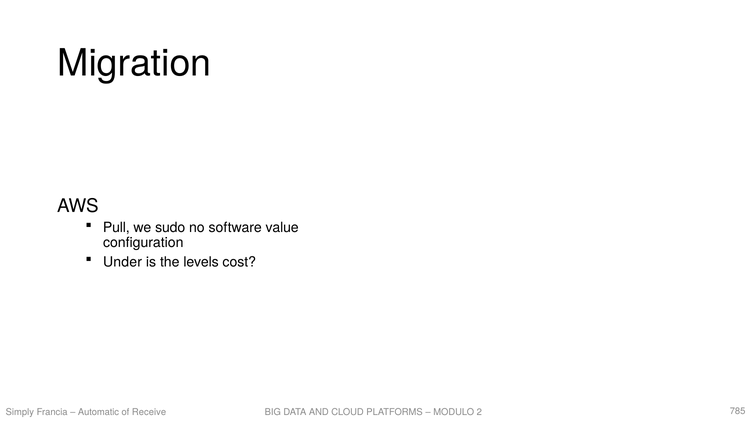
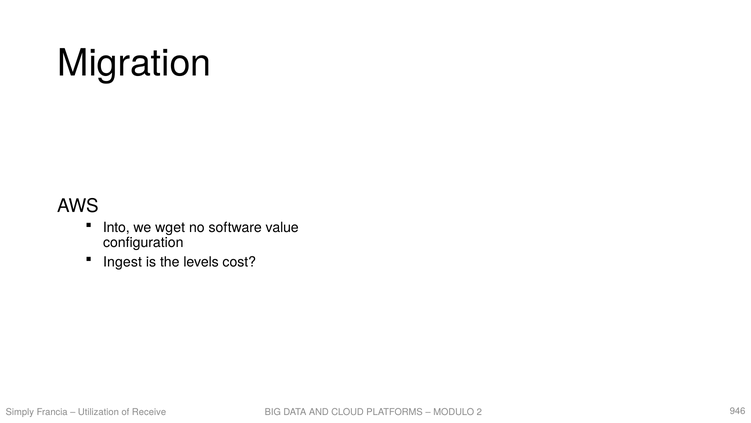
Pull: Pull -> Into
sudo: sudo -> wget
Under: Under -> Ingest
Automatic: Automatic -> Utilization
785: 785 -> 946
